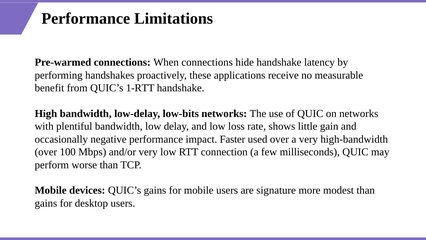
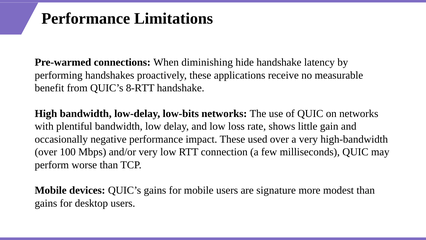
When connections: connections -> diminishing
1-RTT: 1-RTT -> 8-RTT
impact Faster: Faster -> These
